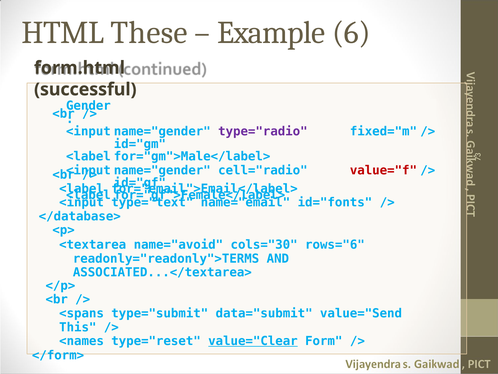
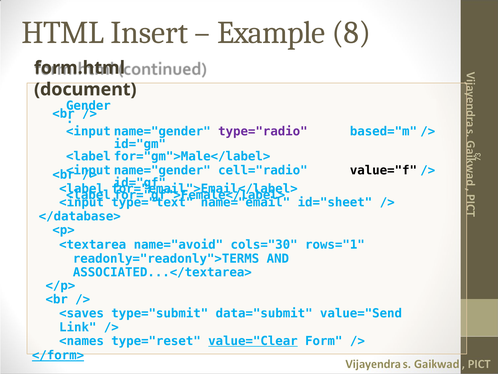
These: These -> Insert
6: 6 -> 8
successful: successful -> document
fixed="m: fixed="m -> based="m
value="f colour: red -> black
id="fonts: id="fonts -> id="sheet
rows="6: rows="6 -> rows="1
<spans: <spans -> <saves
This: This -> Link
</form> underline: none -> present
